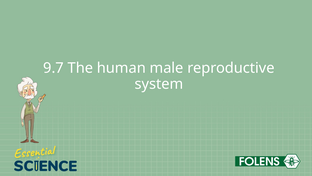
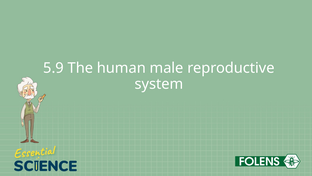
9.7: 9.7 -> 5.9
